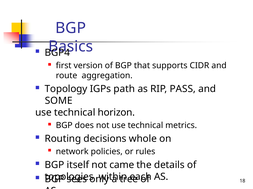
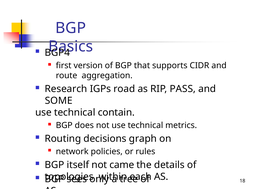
Topology: Topology -> Research
path: path -> road
horizon: horizon -> contain
whole: whole -> graph
